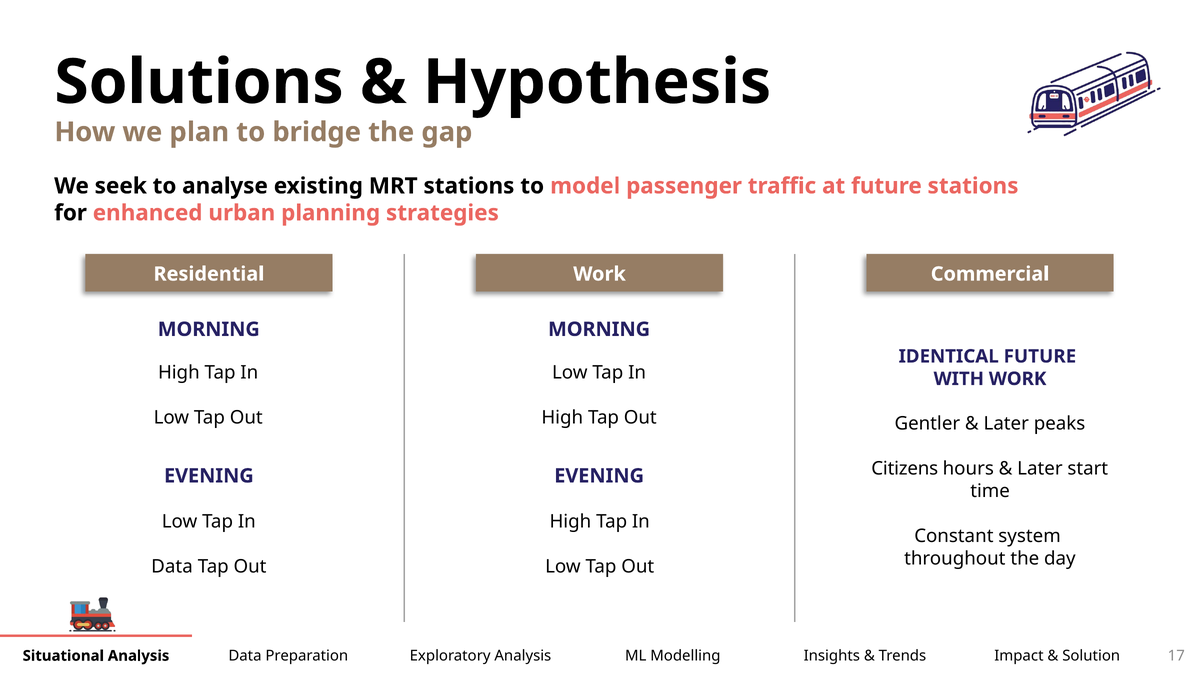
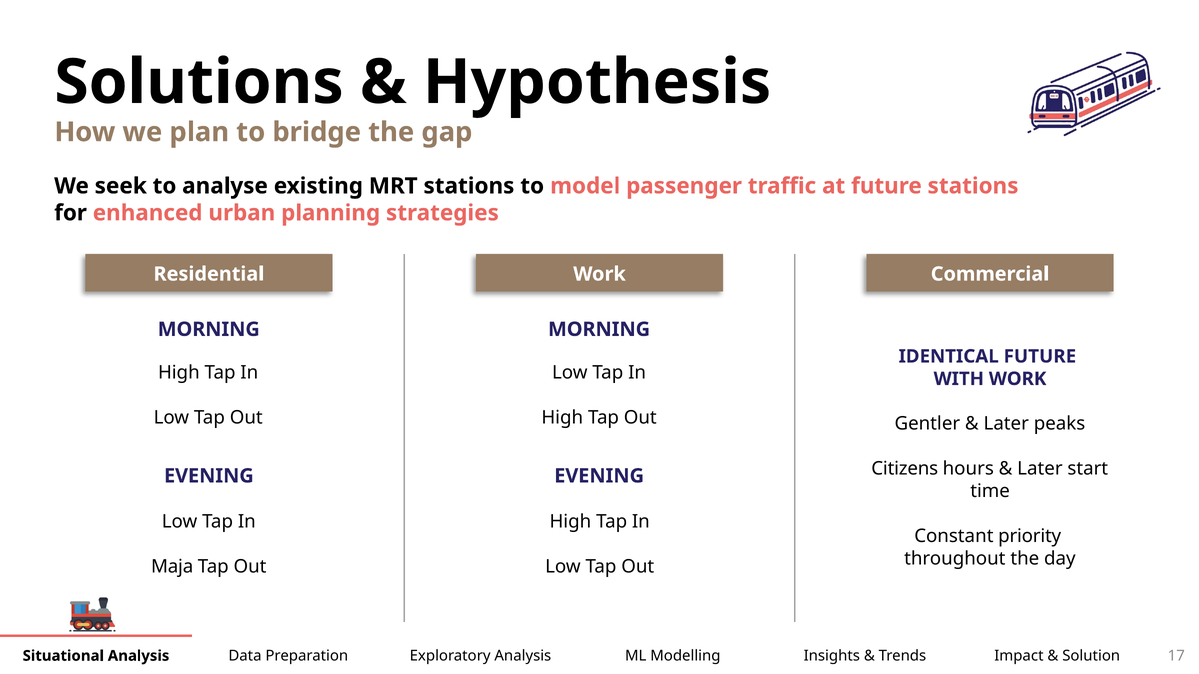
system: system -> priority
Data at (172, 567): Data -> Maja
